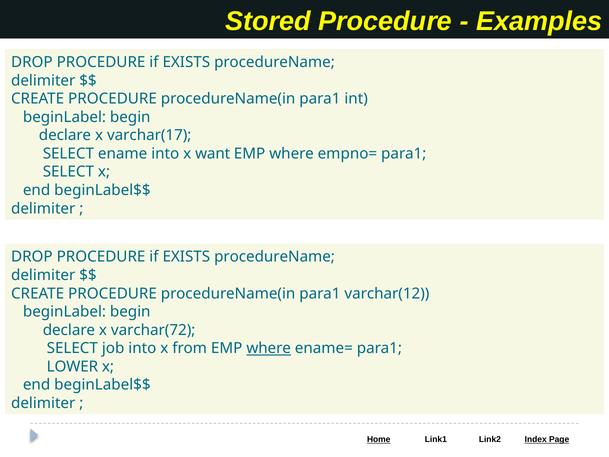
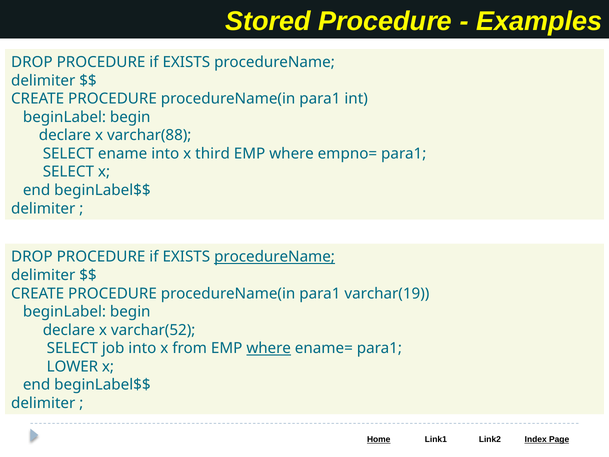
varchar(17: varchar(17 -> varchar(88
want: want -> third
procedureName at (275, 257) underline: none -> present
varchar(12: varchar(12 -> varchar(19
varchar(72: varchar(72 -> varchar(52
